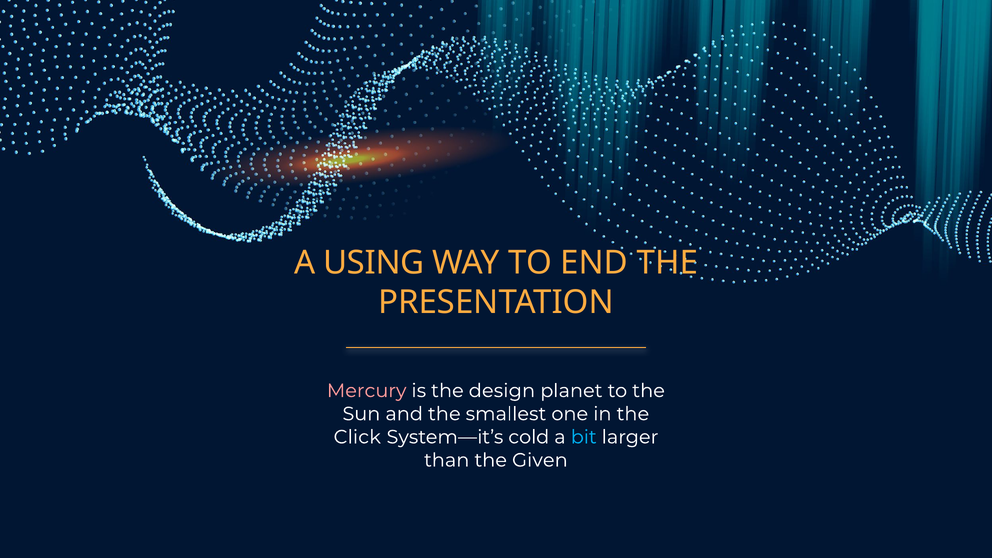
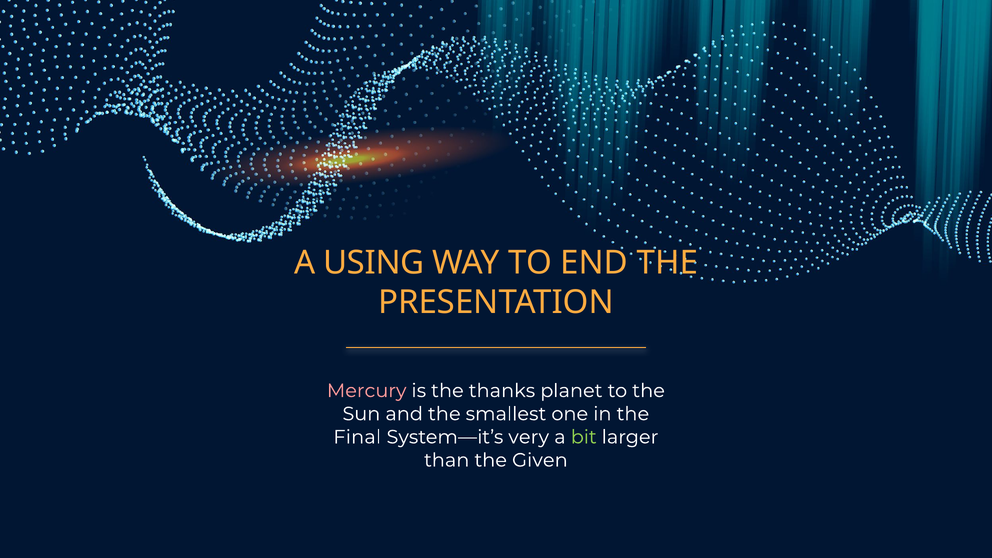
design: design -> thanks
Click: Click -> Final
cold: cold -> very
bit colour: light blue -> light green
